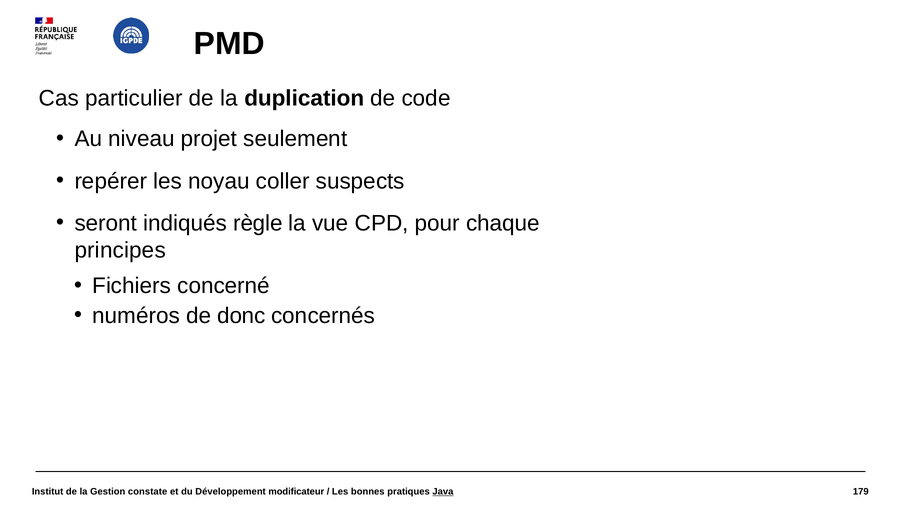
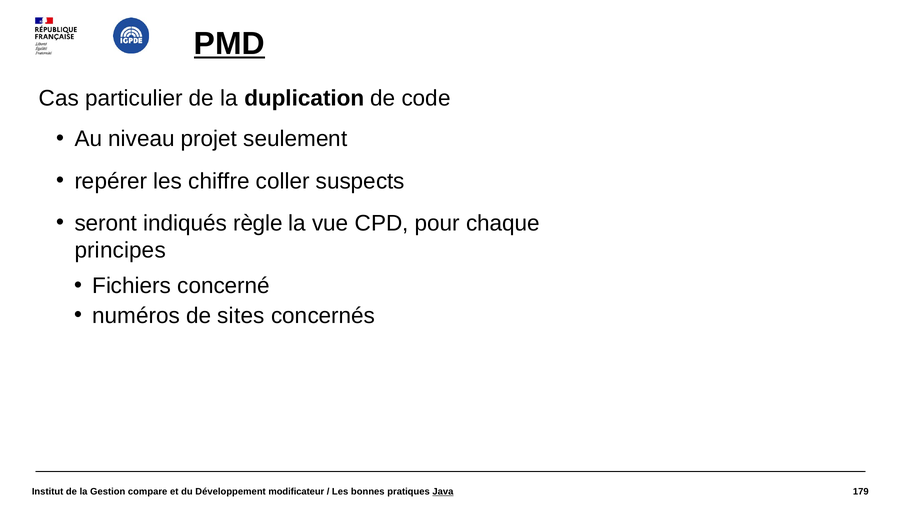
PMD underline: none -> present
noyau: noyau -> chiffre
donc: donc -> sites
constate: constate -> compare
